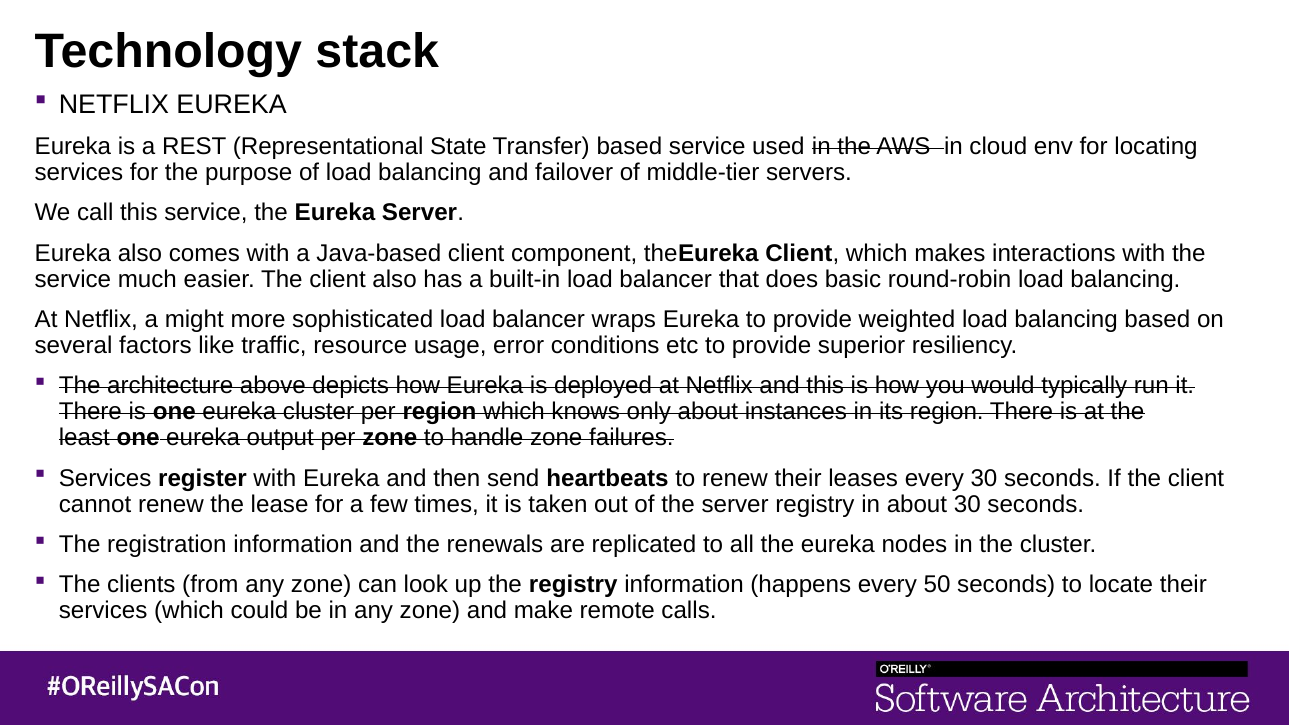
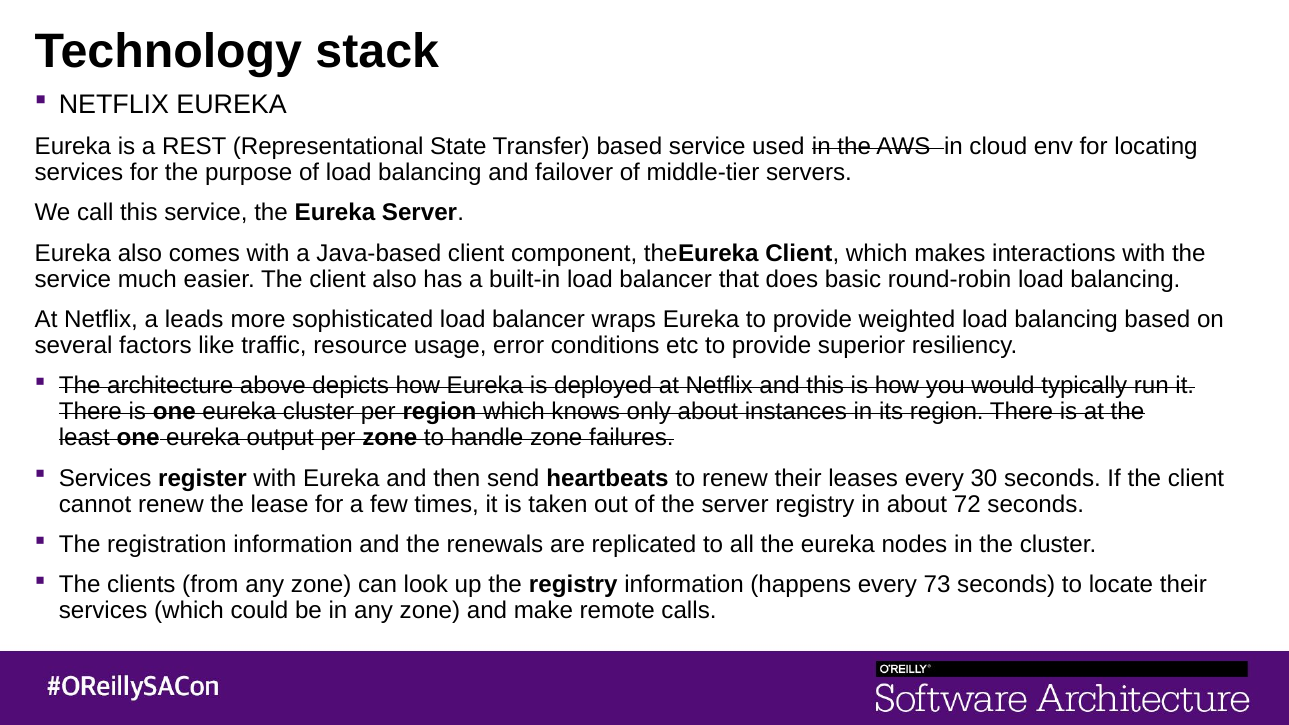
might: might -> leads
about 30: 30 -> 72
50: 50 -> 73
